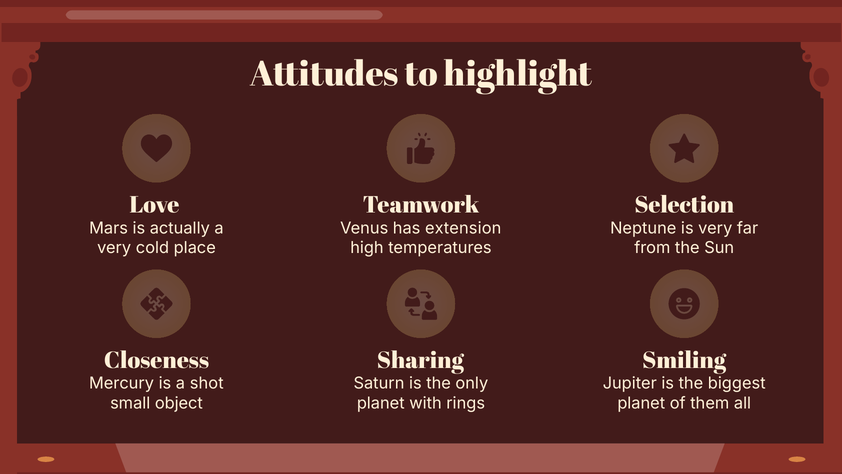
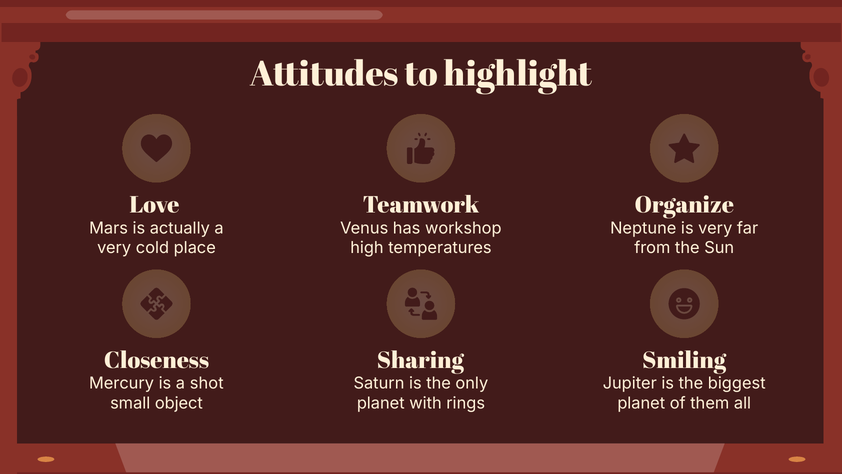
Selection: Selection -> Organize
extension: extension -> workshop
